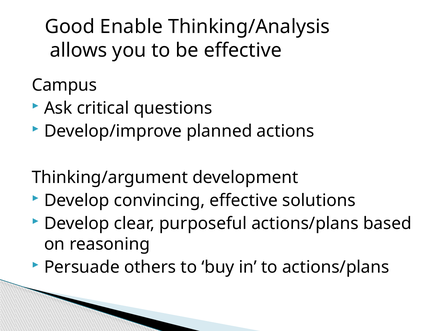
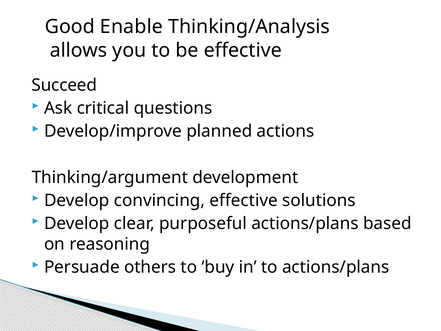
Campus: Campus -> Succeed
